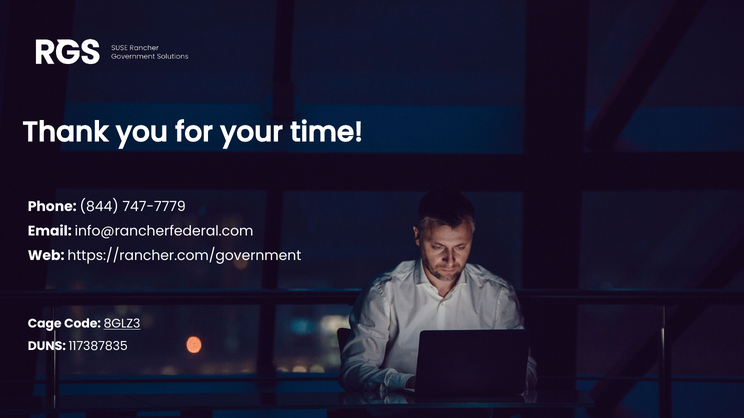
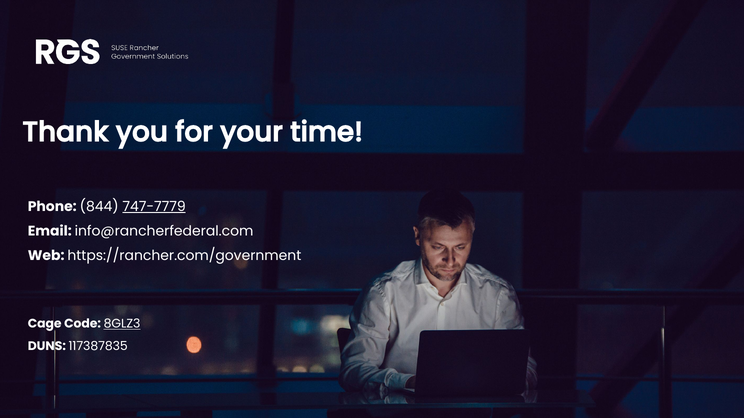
747-7779 underline: none -> present
